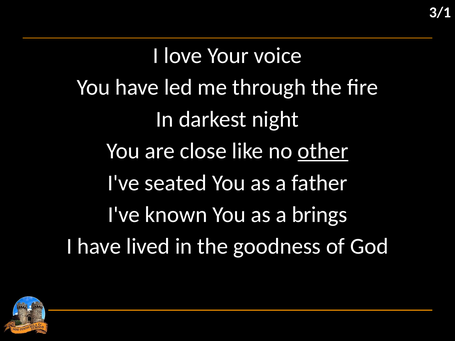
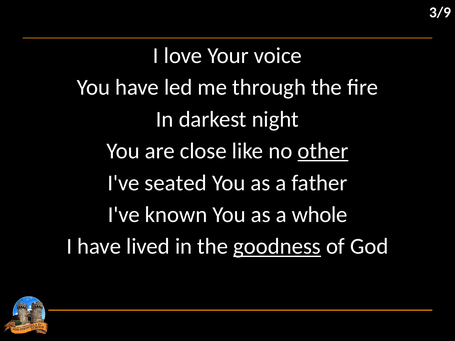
3/1: 3/1 -> 3/9
brings: brings -> whole
goodness underline: none -> present
